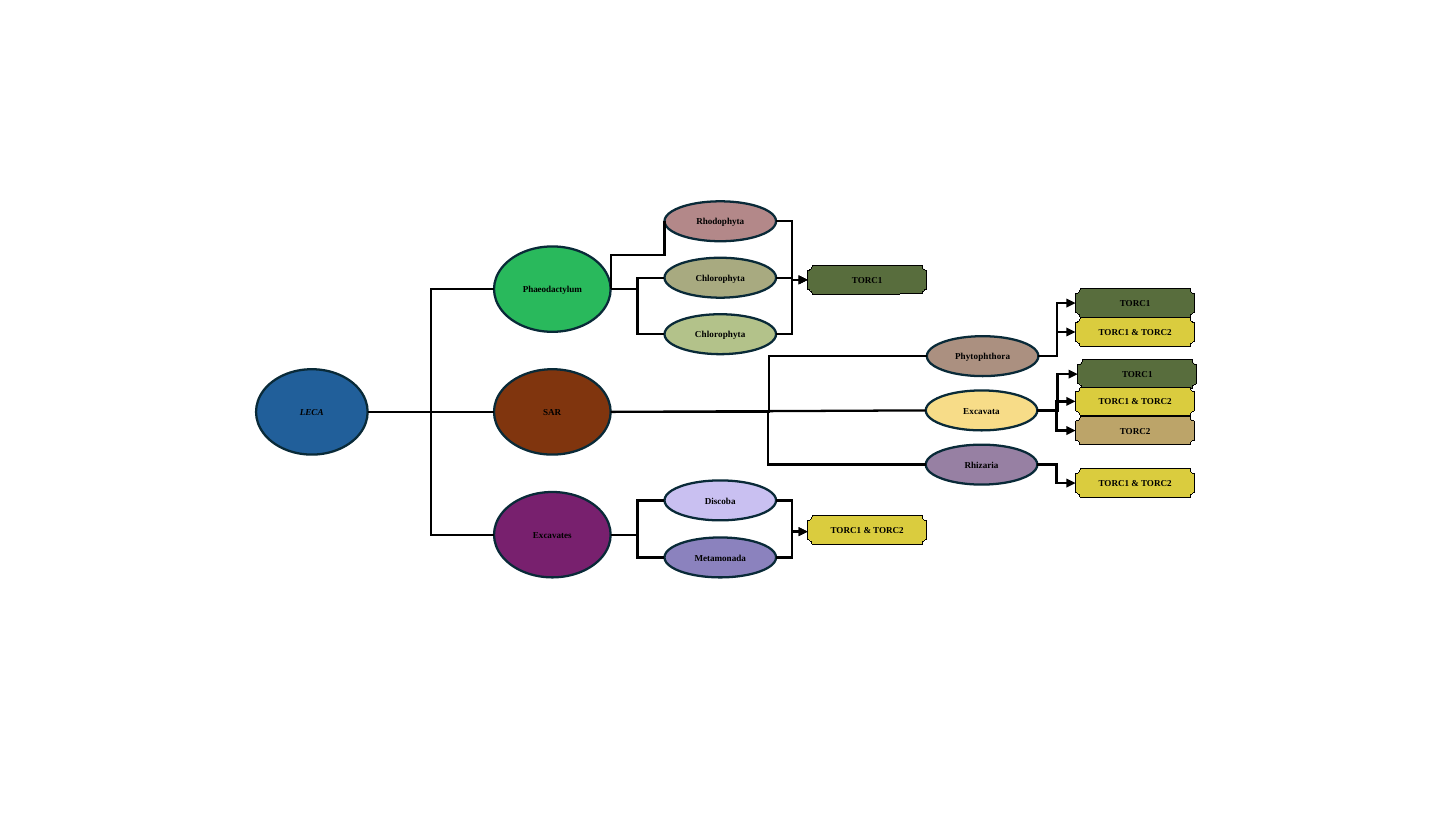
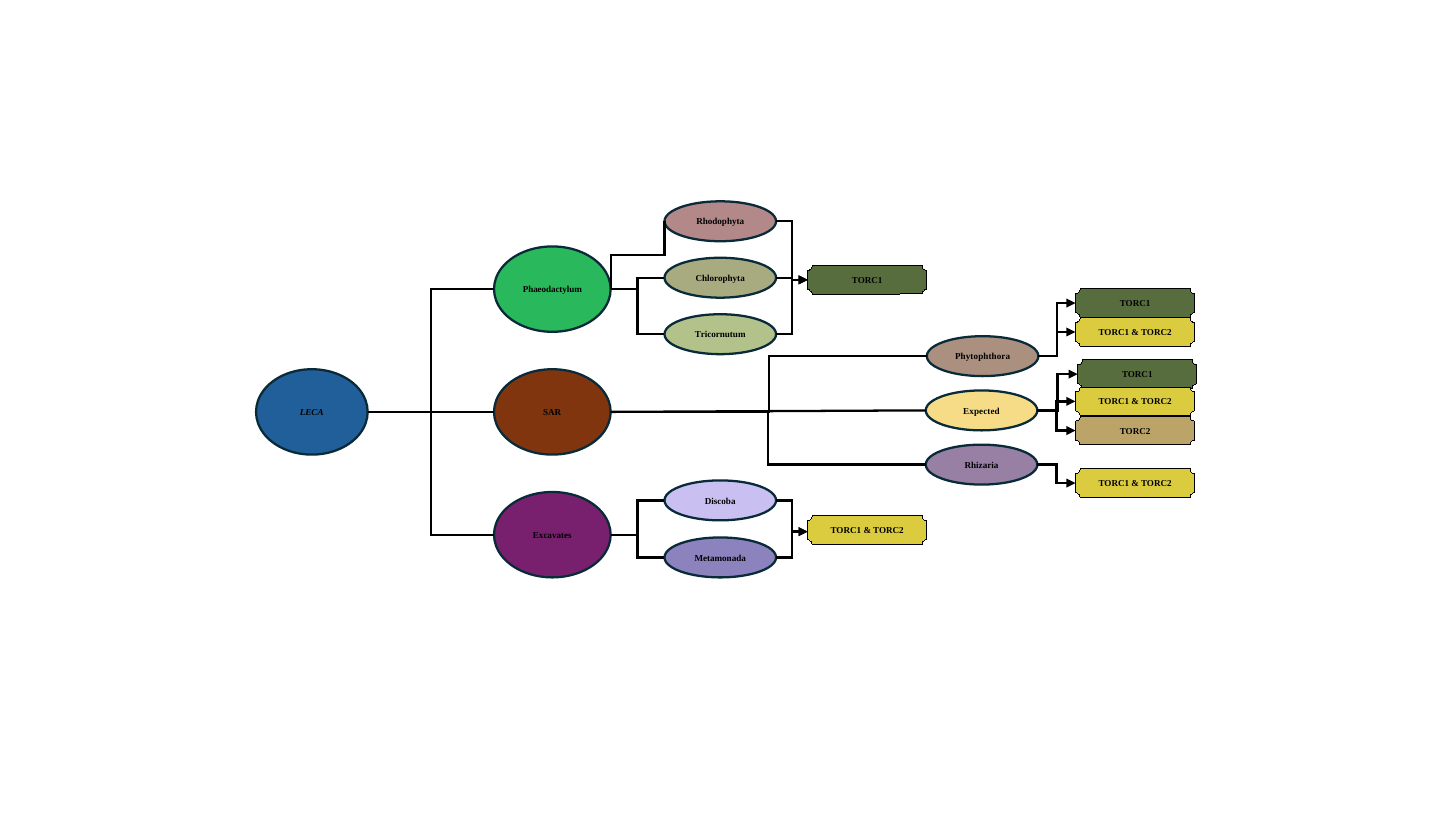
Chlorophyta at (720, 335): Chlorophyta -> Tricornutum
Excavata: Excavata -> Expected
